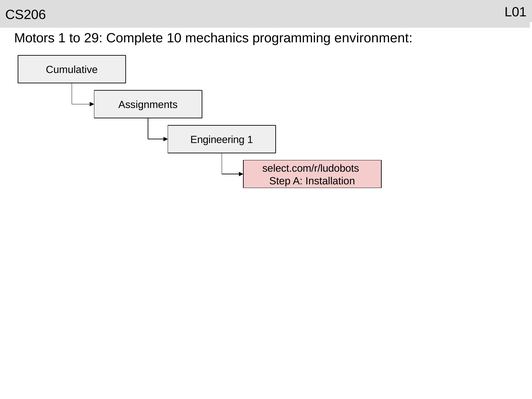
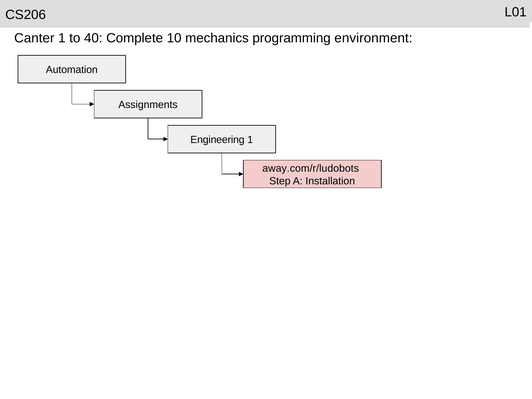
Motors: Motors -> Canter
29: 29 -> 40
Cumulative: Cumulative -> Automation
select.com/r/ludobots: select.com/r/ludobots -> away.com/r/ludobots
